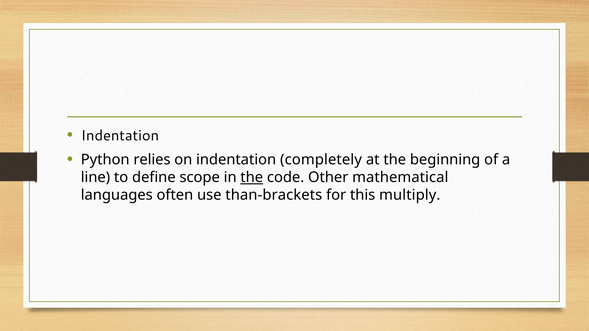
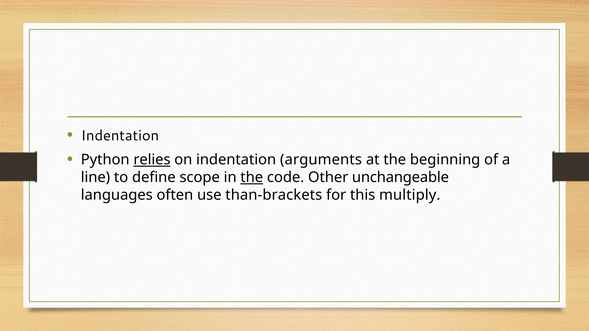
relies underline: none -> present
completely: completely -> arguments
mathematical: mathematical -> unchangeable
